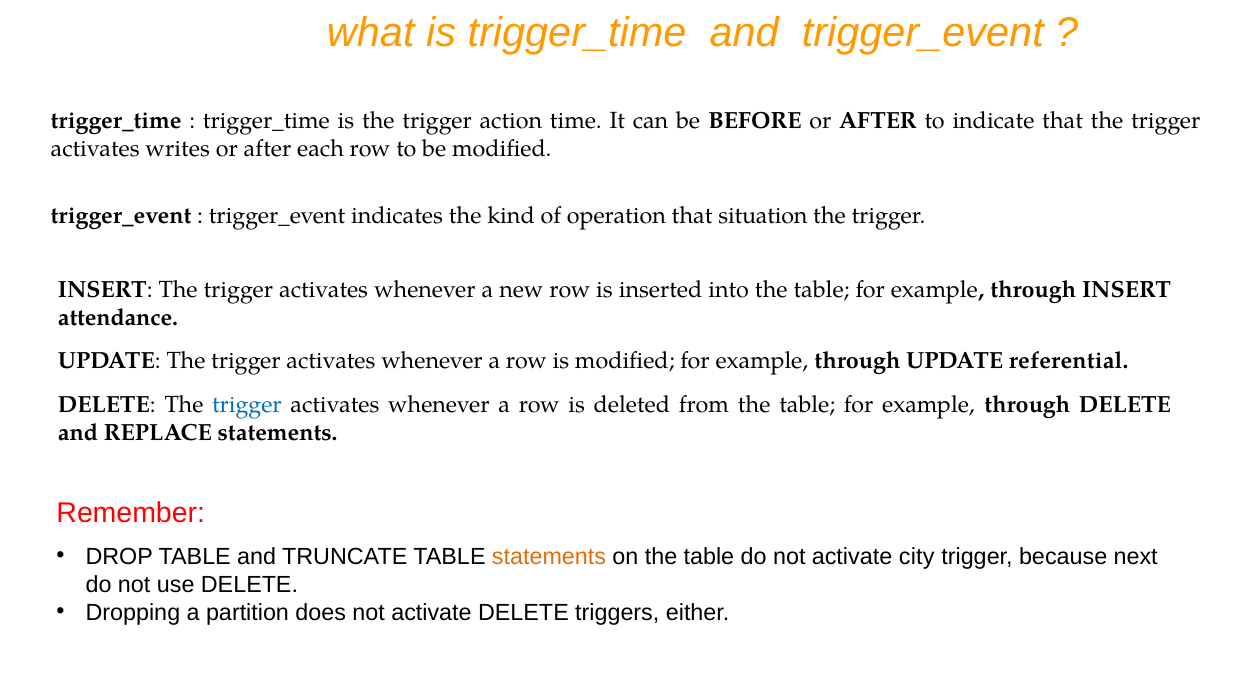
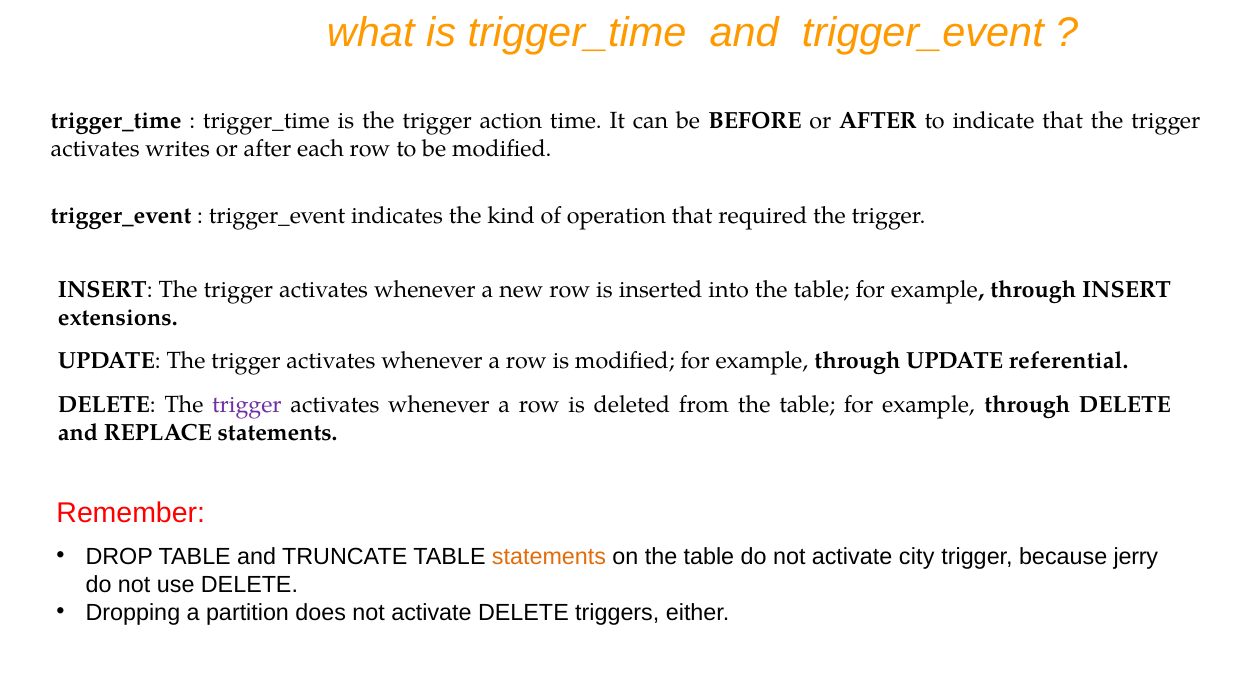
situation: situation -> required
attendance: attendance -> extensions
trigger at (247, 404) colour: blue -> purple
next: next -> jerry
